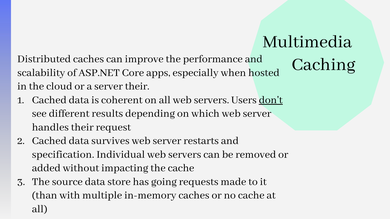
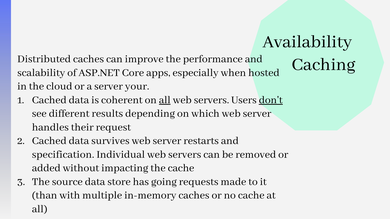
Multimedia: Multimedia -> Availability
server their: their -> your
all at (165, 100) underline: none -> present
